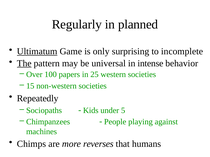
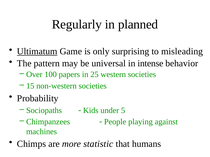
incomplete: incomplete -> misleading
The underline: present -> none
Repeatedly: Repeatedly -> Probability
reverses: reverses -> statistic
